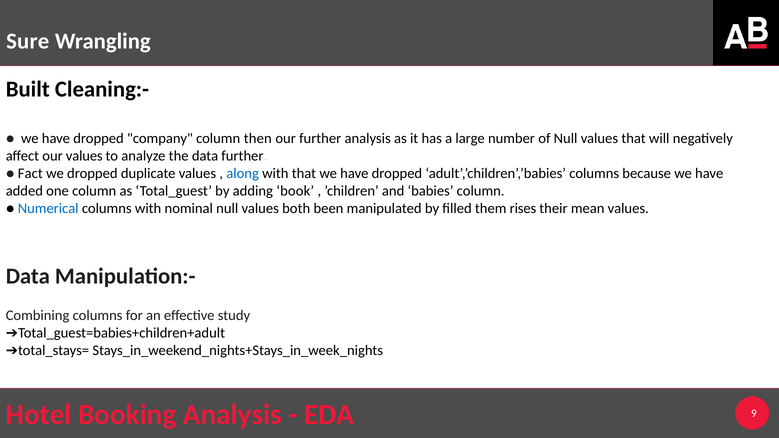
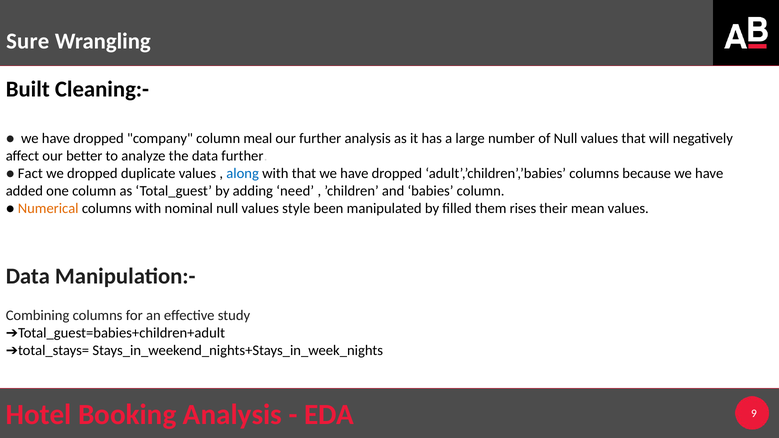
then: then -> meal
our values: values -> better
book: book -> need
Numerical colour: blue -> orange
both: both -> style
